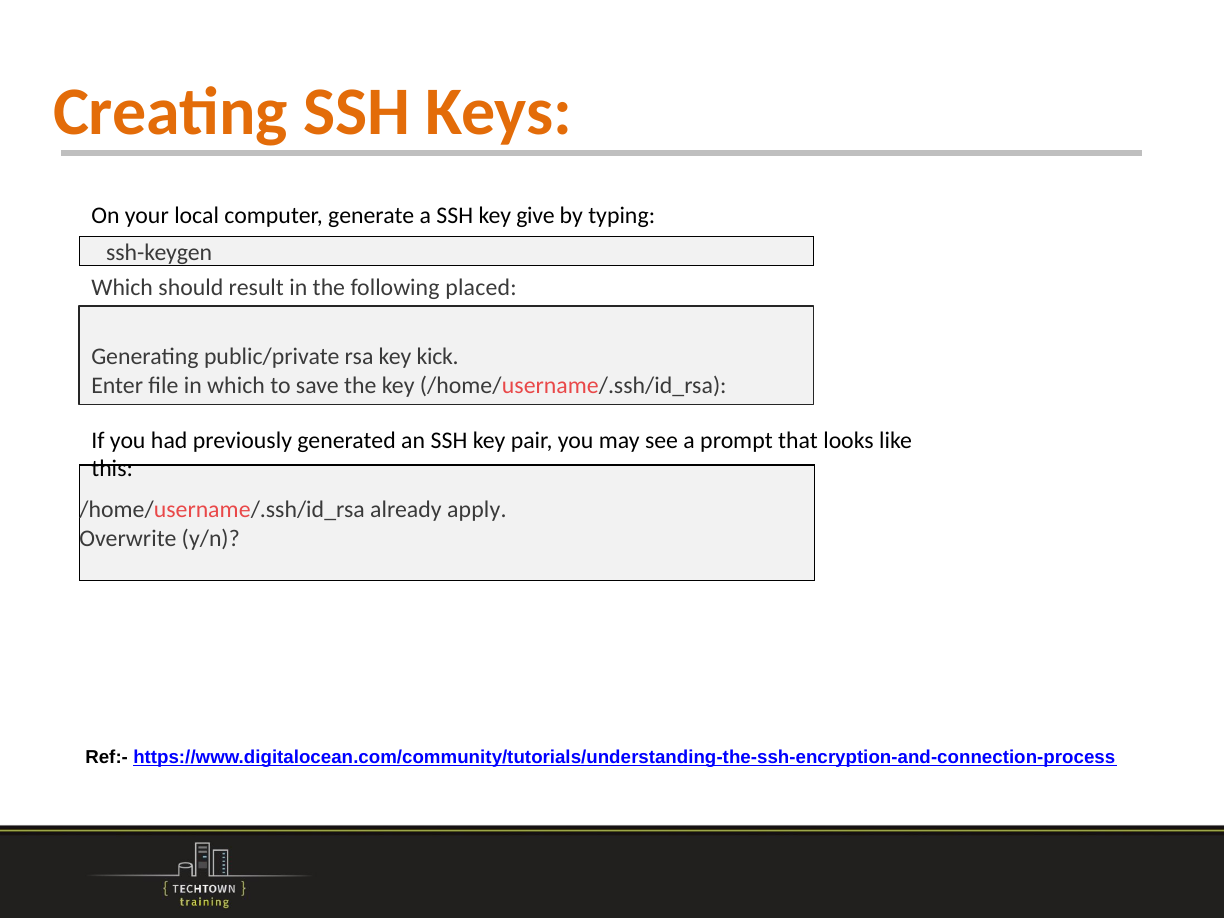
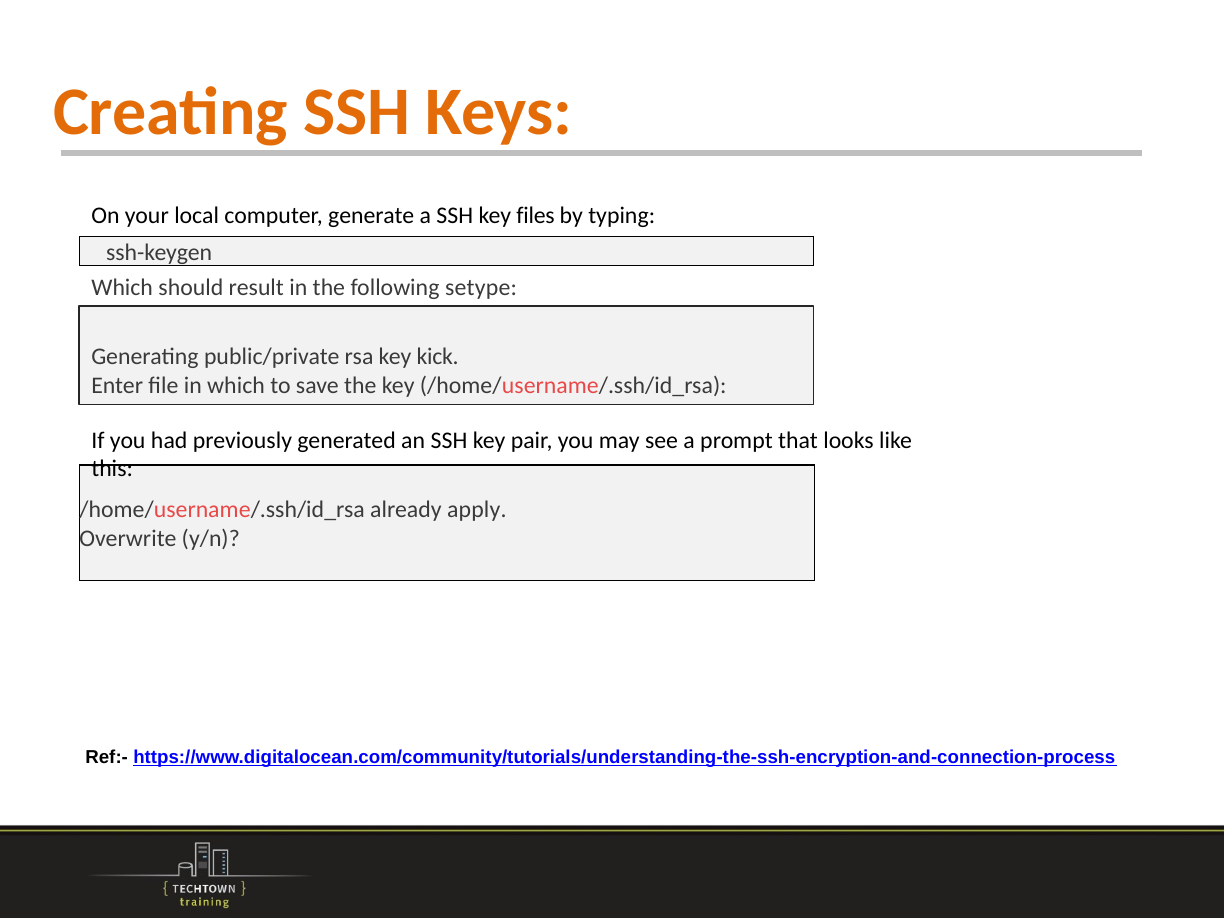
give: give -> files
placed: placed -> setype
